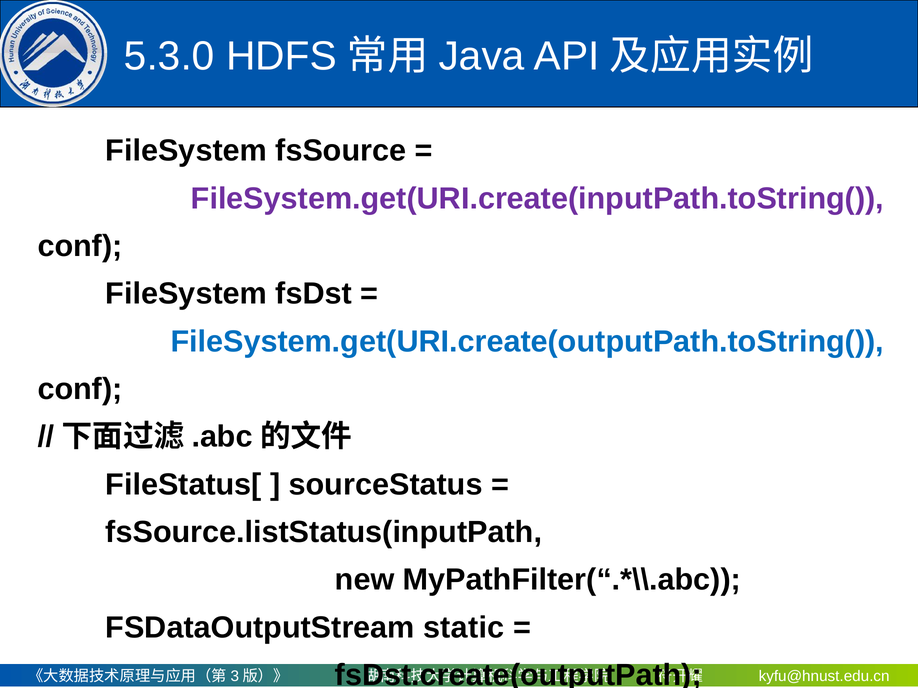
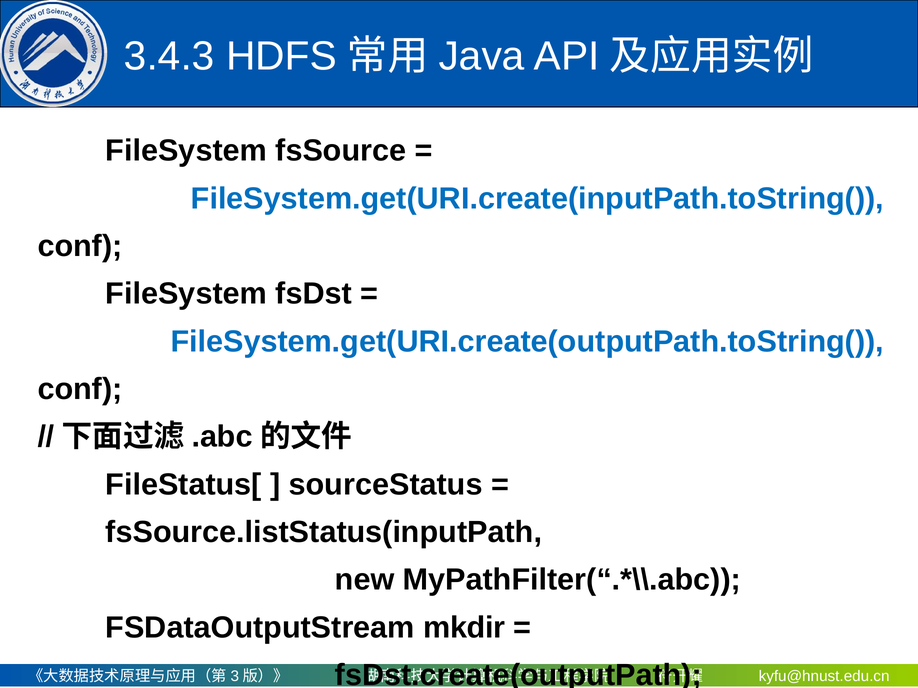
5.3.0: 5.3.0 -> 3.4.3
FileSystem.get(URI.create(inputPath.toString( colour: purple -> blue
static: static -> mkdir
